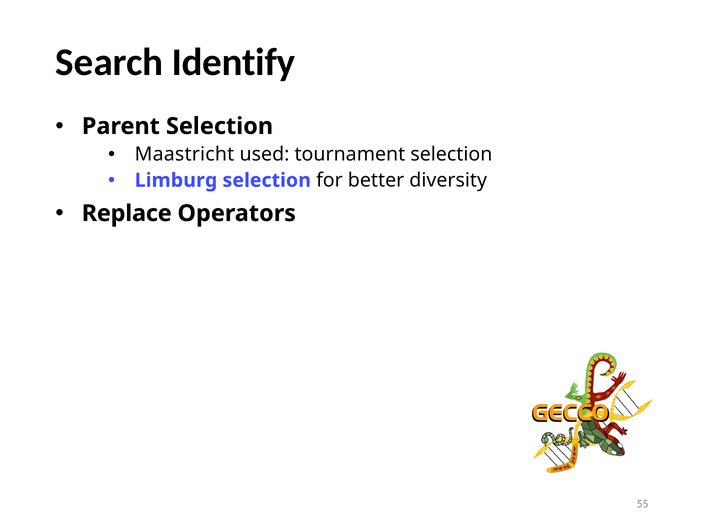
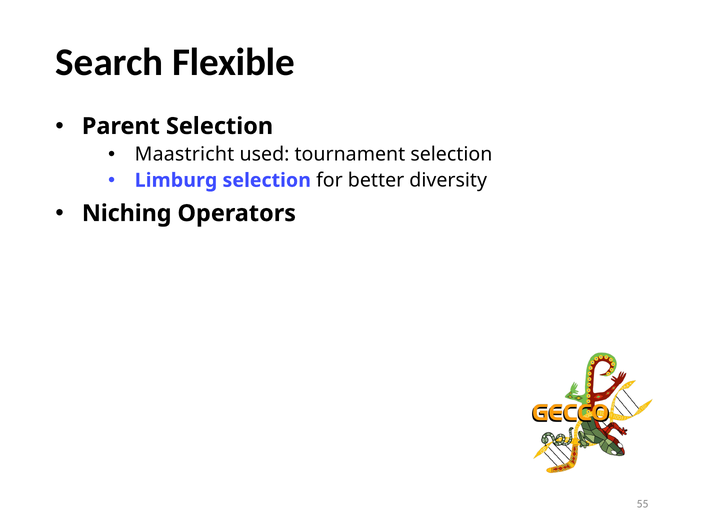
Identify: Identify -> Flexible
Replace: Replace -> Niching
